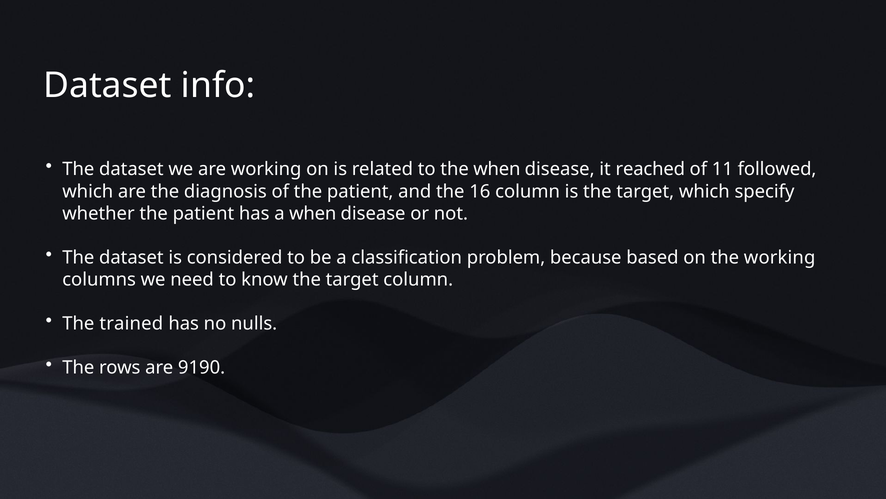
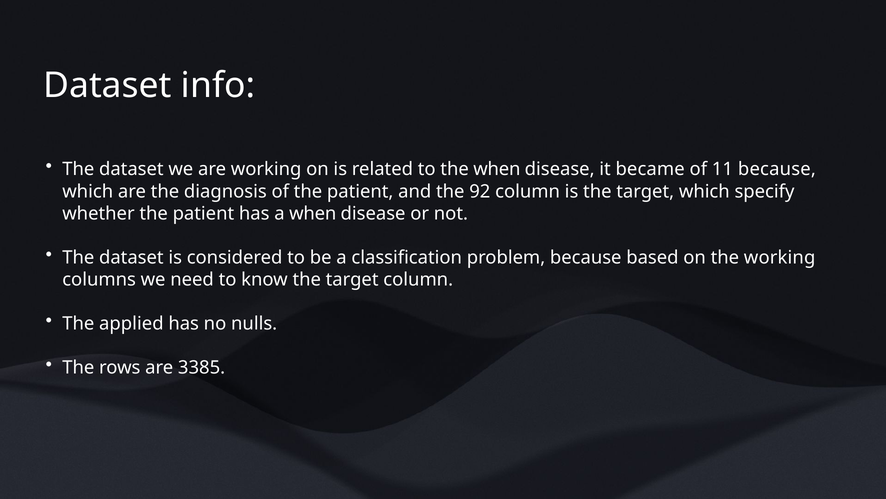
reached: reached -> became
11 followed: followed -> because
16: 16 -> 92
trained: trained -> applied
9190: 9190 -> 3385
